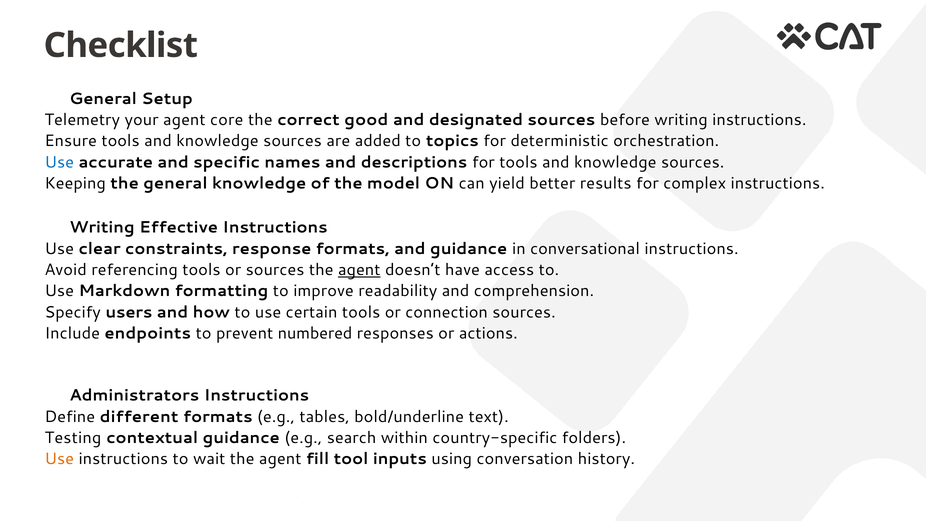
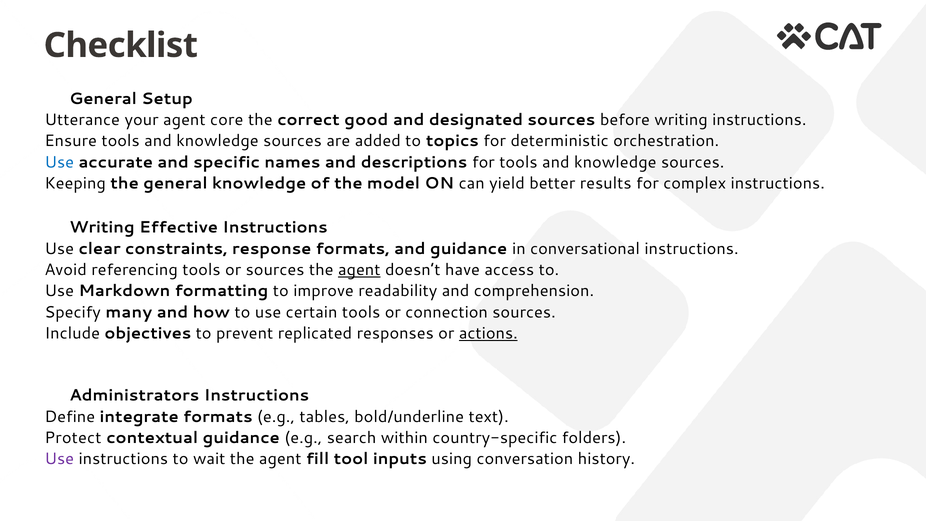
Telemetry: Telemetry -> Utterance
users: users -> many
endpoints: endpoints -> objectives
numbered: numbered -> replicated
actions underline: none -> present
different: different -> integrate
Testing: Testing -> Protect
Use at (59, 459) colour: orange -> purple
